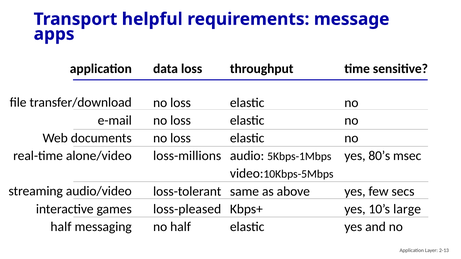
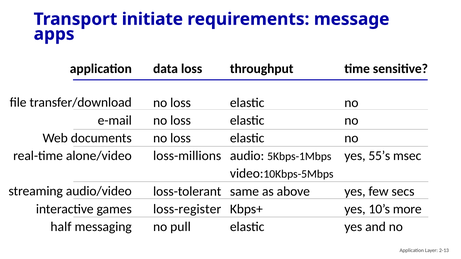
helpful: helpful -> initiate
80’s: 80’s -> 55’s
loss-pleased: loss-pleased -> loss-register
large: large -> more
no half: half -> pull
